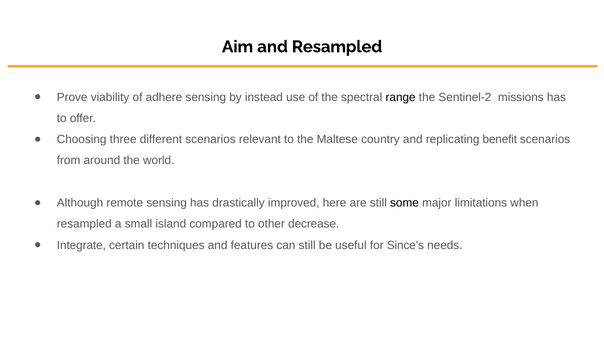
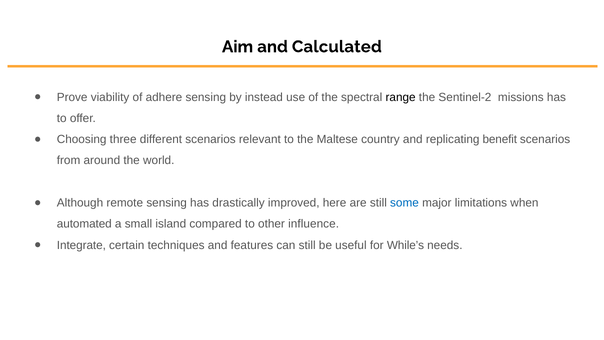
and Resampled: Resampled -> Calculated
some colour: black -> blue
resampled at (84, 224): resampled -> automated
decrease: decrease -> influence
Since’s: Since’s -> While’s
